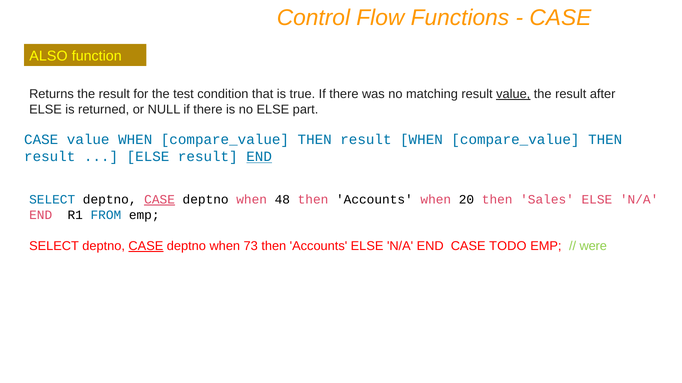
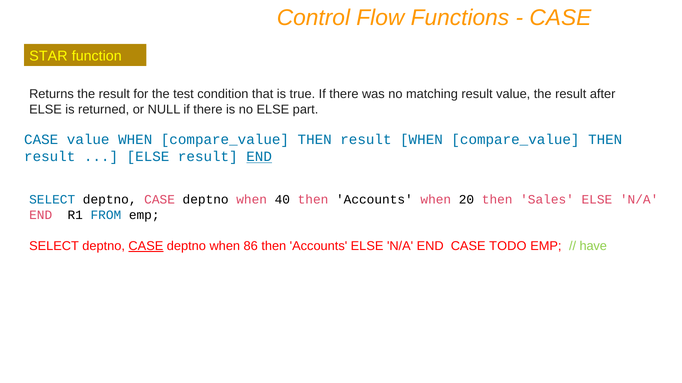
ALSO: ALSO -> STAR
value at (513, 94) underline: present -> none
CASE at (160, 200) underline: present -> none
48: 48 -> 40
73: 73 -> 86
were: were -> have
